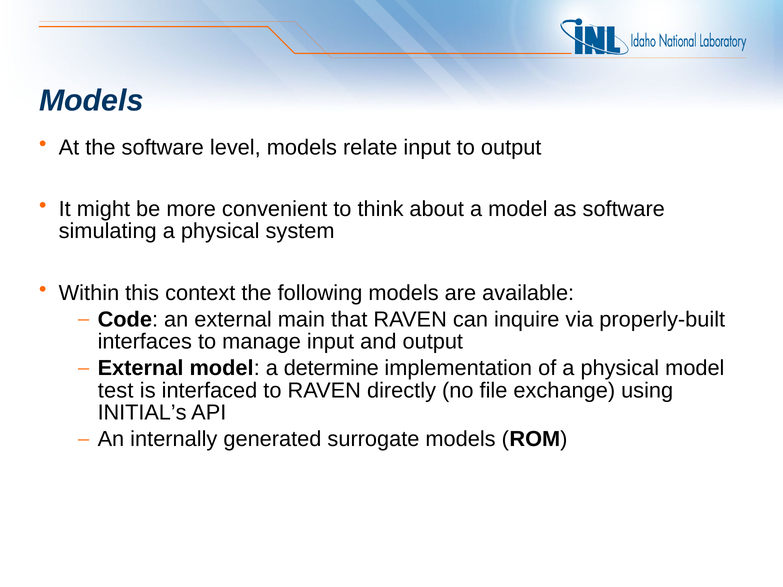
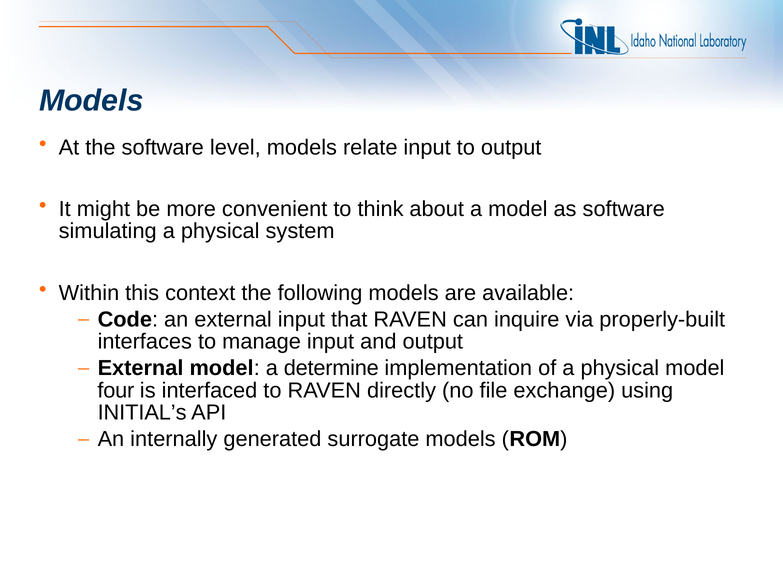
external main: main -> input
test: test -> four
